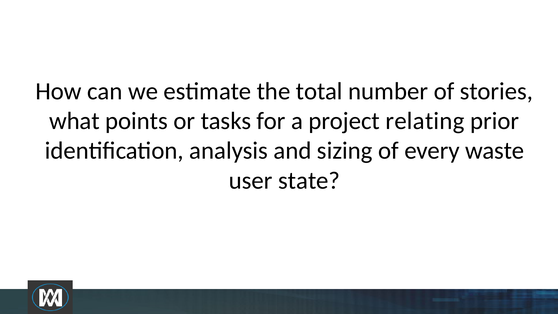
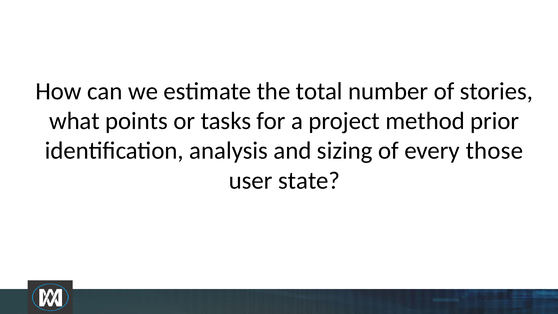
relating: relating -> method
waste: waste -> those
